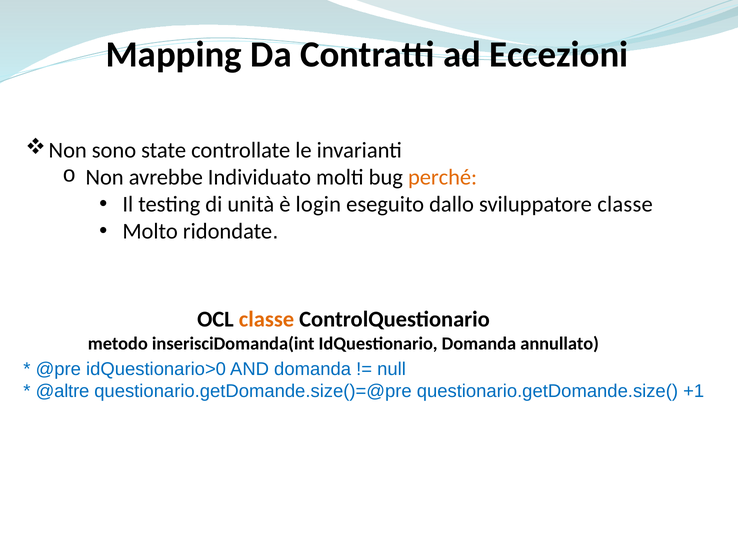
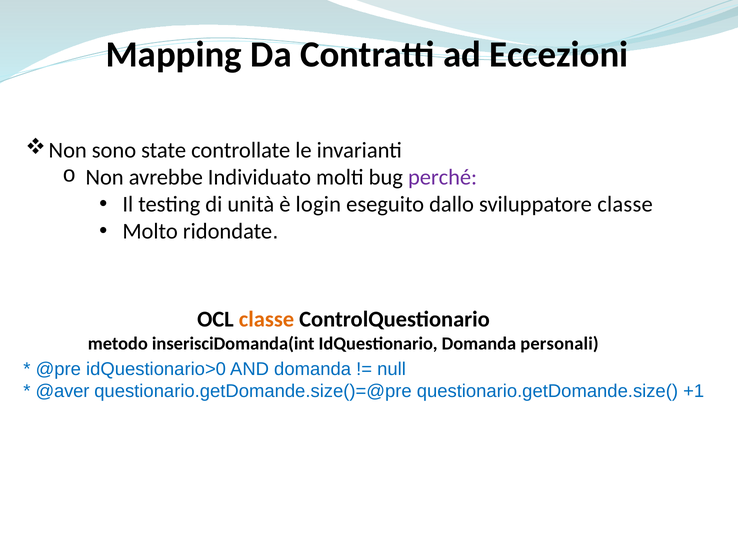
perché colour: orange -> purple
annullato: annullato -> personali
@altre: @altre -> @aver
